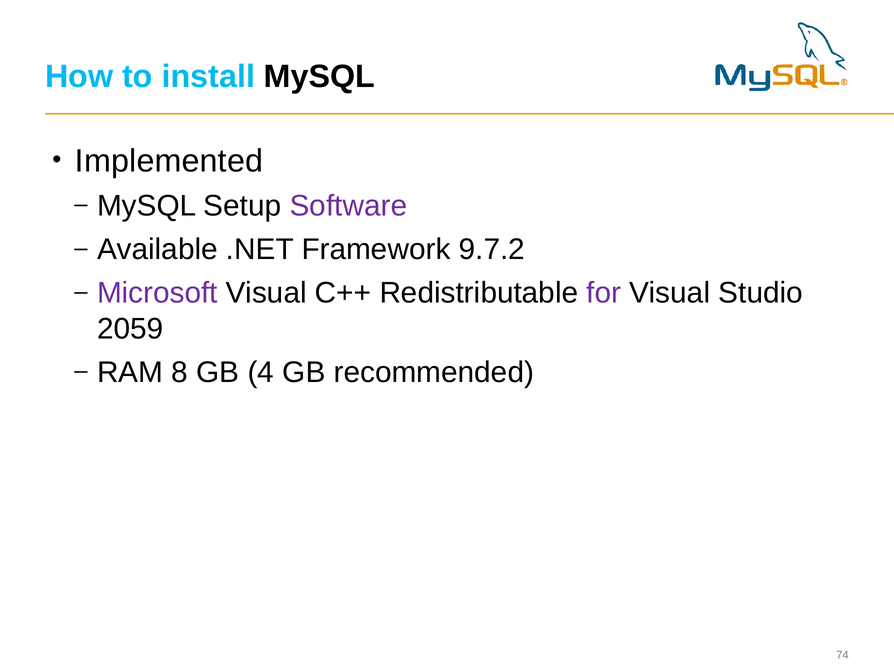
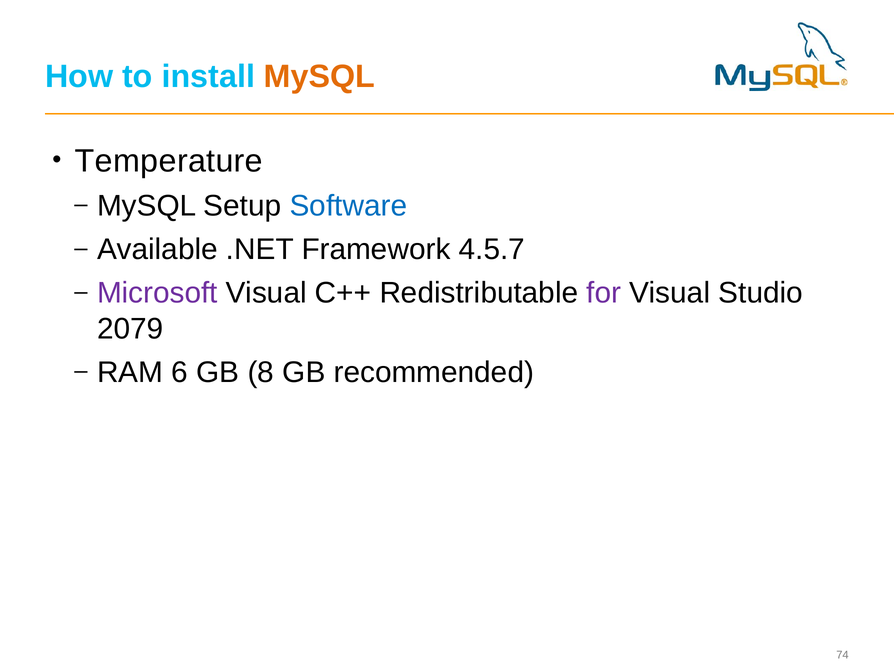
MySQL at (320, 76) colour: black -> orange
Implemented: Implemented -> Temperature
Software colour: purple -> blue
9.7.2: 9.7.2 -> 4.5.7
2059: 2059 -> 2079
8: 8 -> 6
4: 4 -> 8
